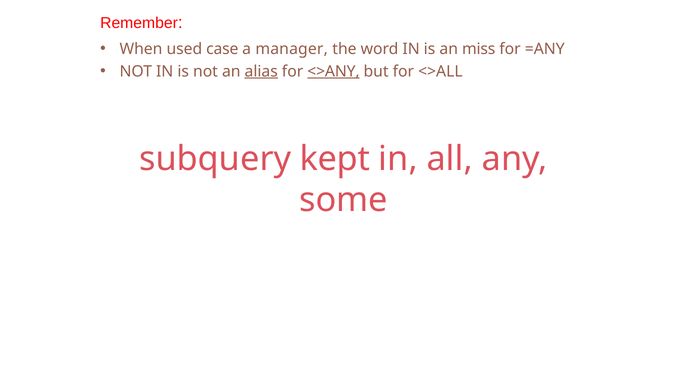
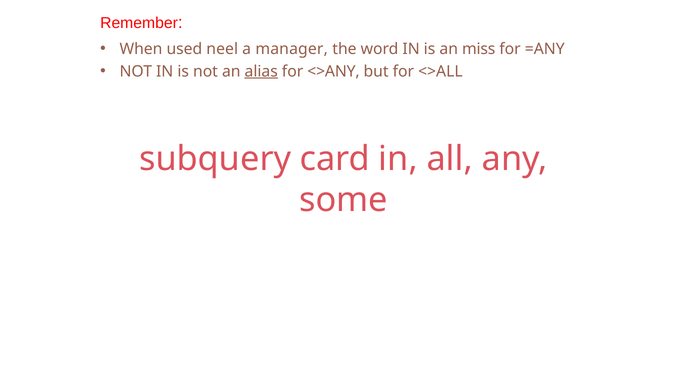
case: case -> neel
<>ANY underline: present -> none
kept: kept -> card
